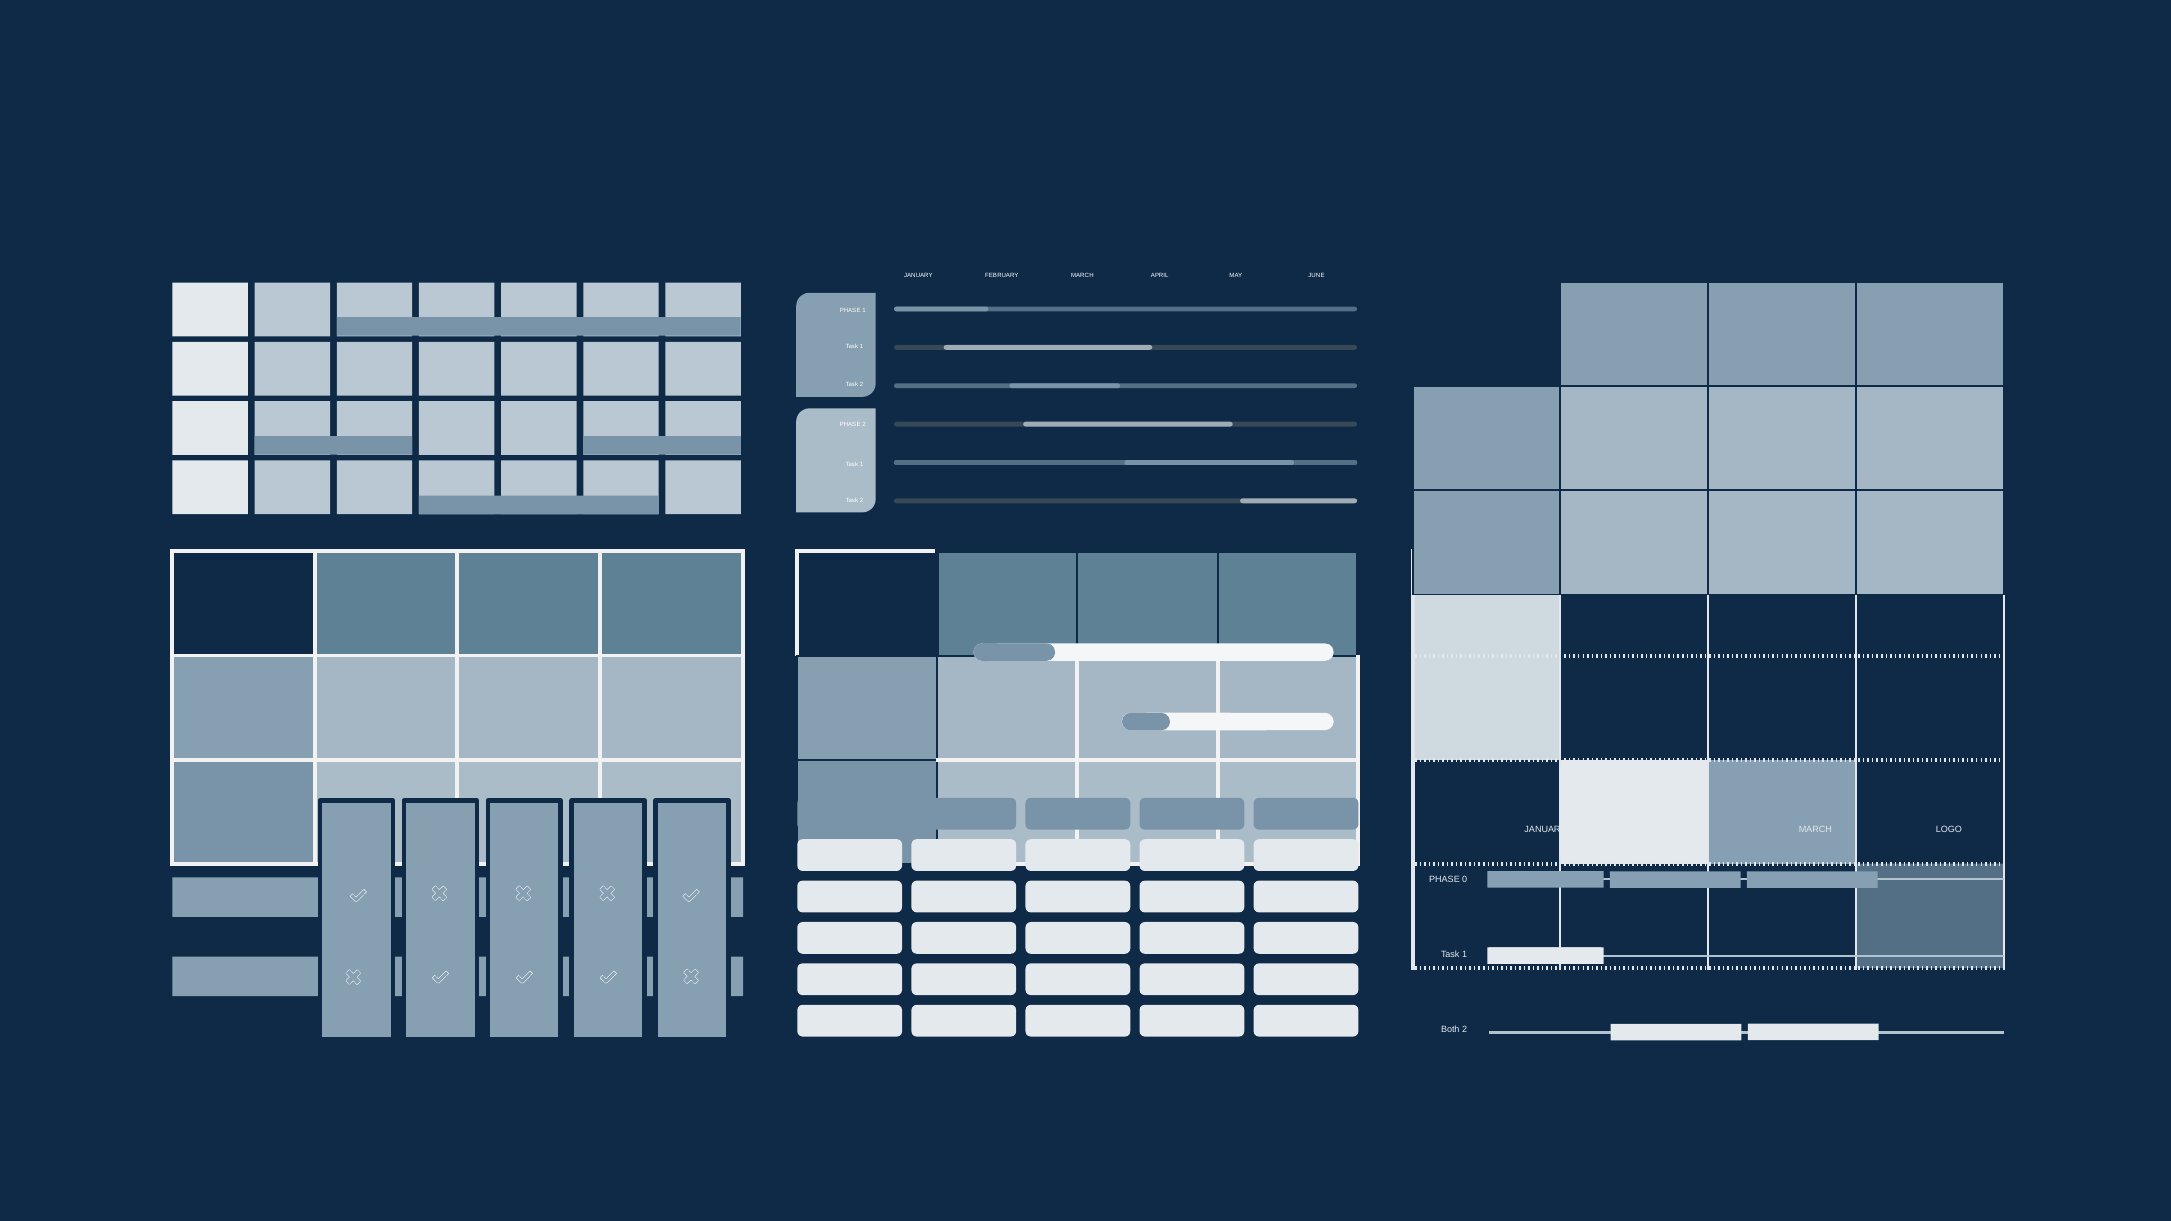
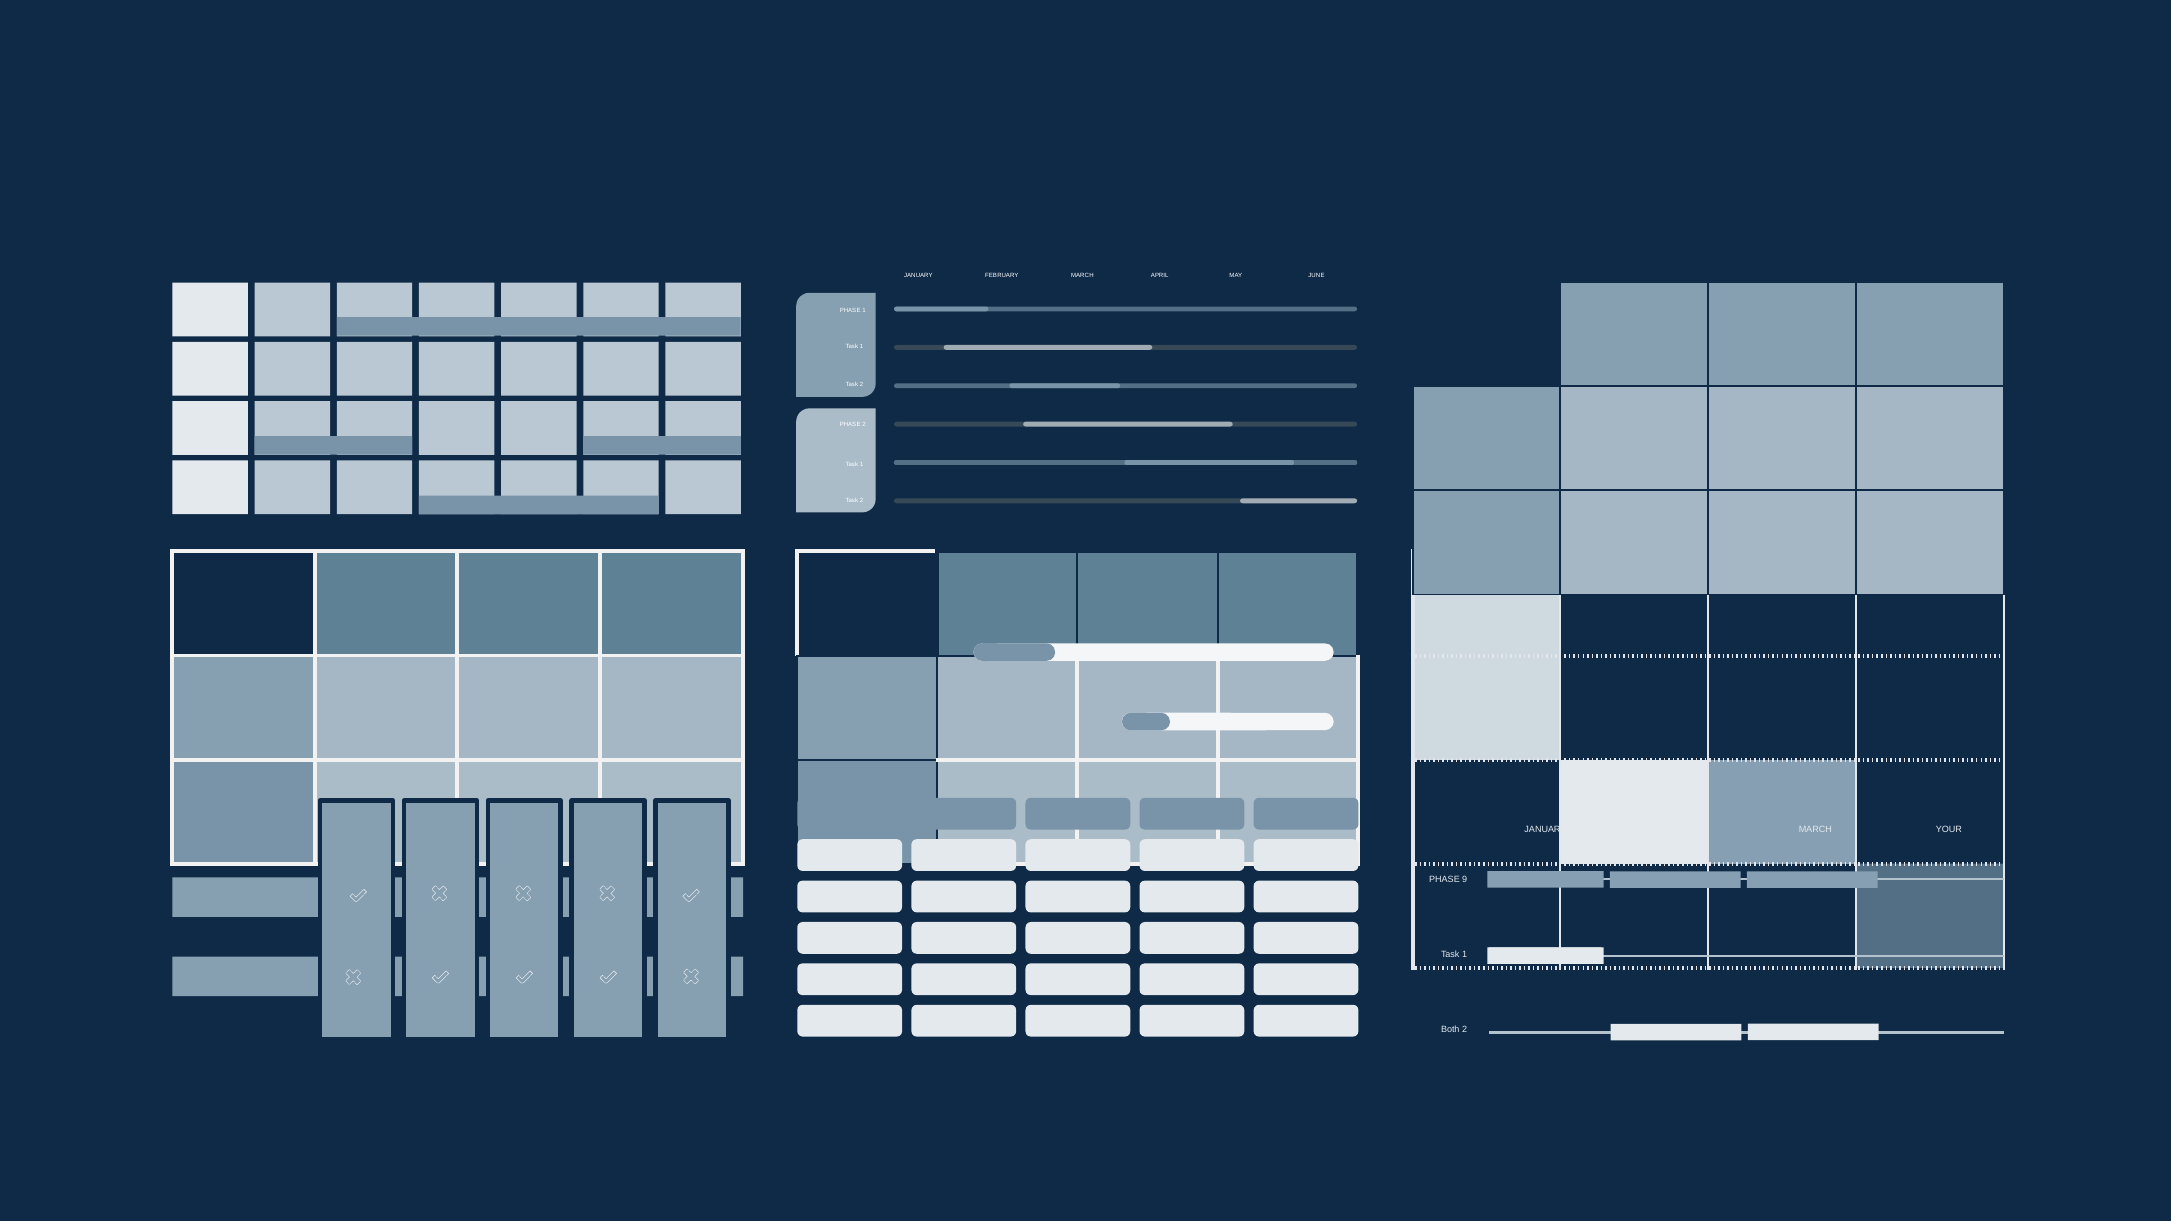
LOGO: LOGO -> YOUR
0: 0 -> 9
